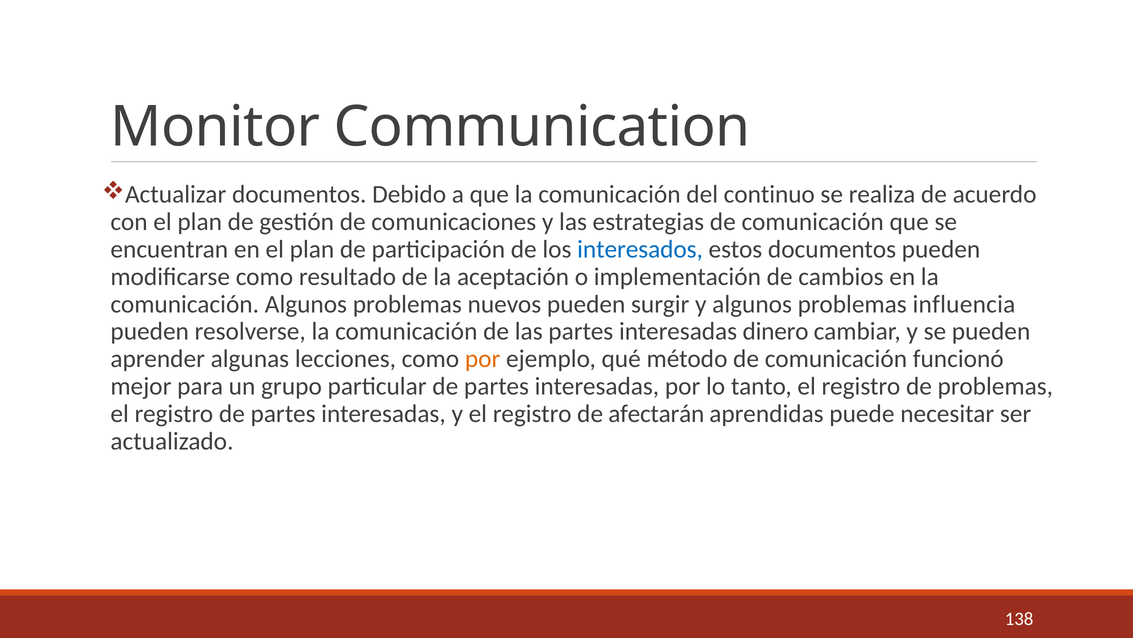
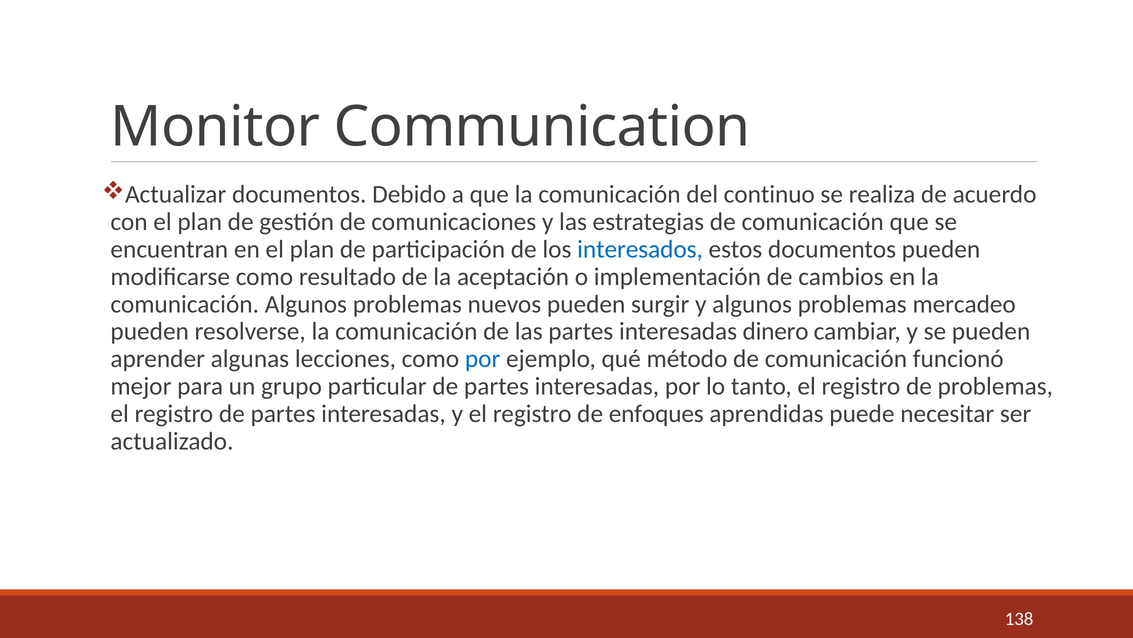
influencia: influencia -> mercadeo
por at (483, 359) colour: orange -> blue
afectarán: afectarán -> enfoques
